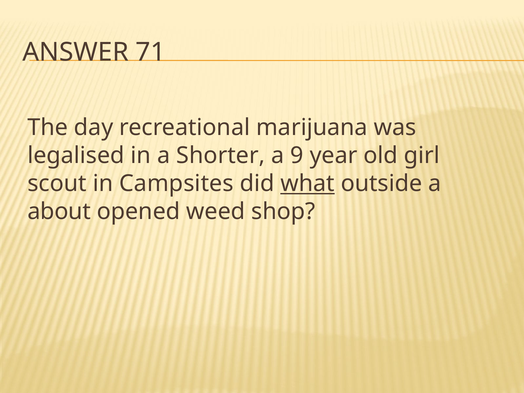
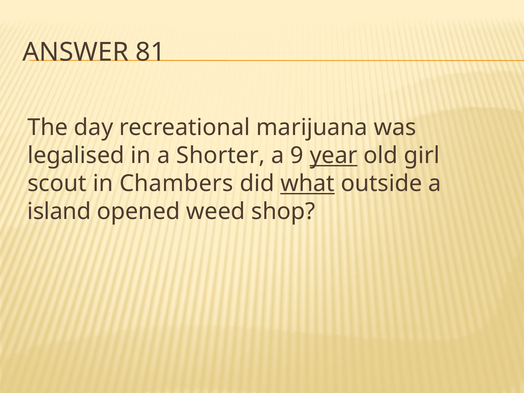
71: 71 -> 81
year underline: none -> present
Campsites: Campsites -> Chambers
about: about -> island
